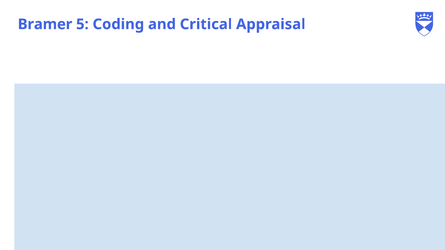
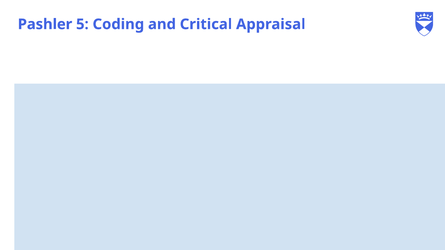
Bramer: Bramer -> Pashler
